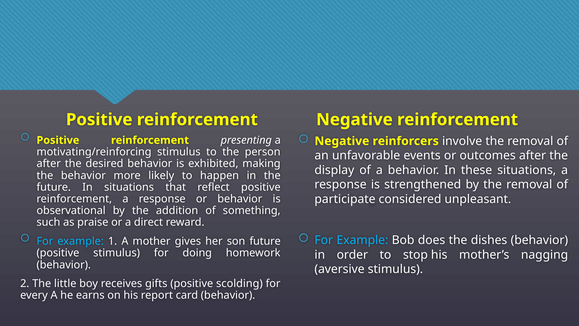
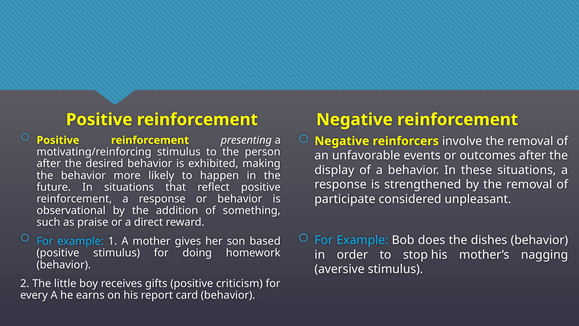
son future: future -> based
scolding: scolding -> criticism
